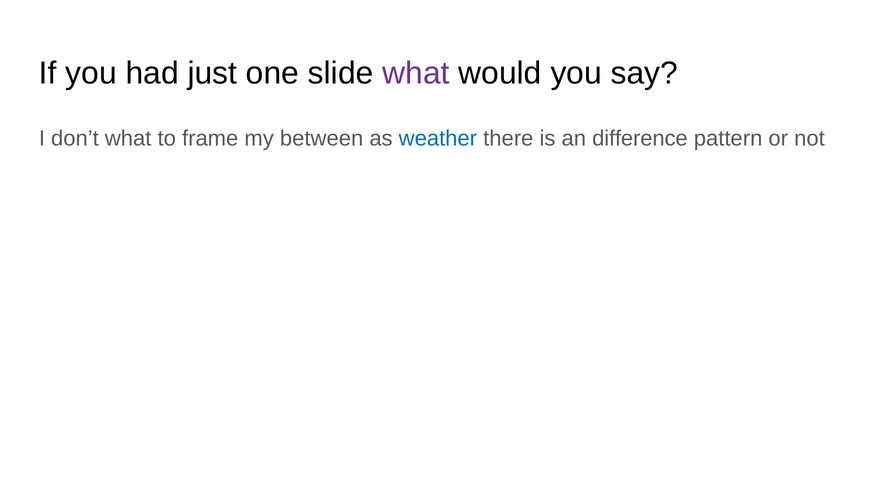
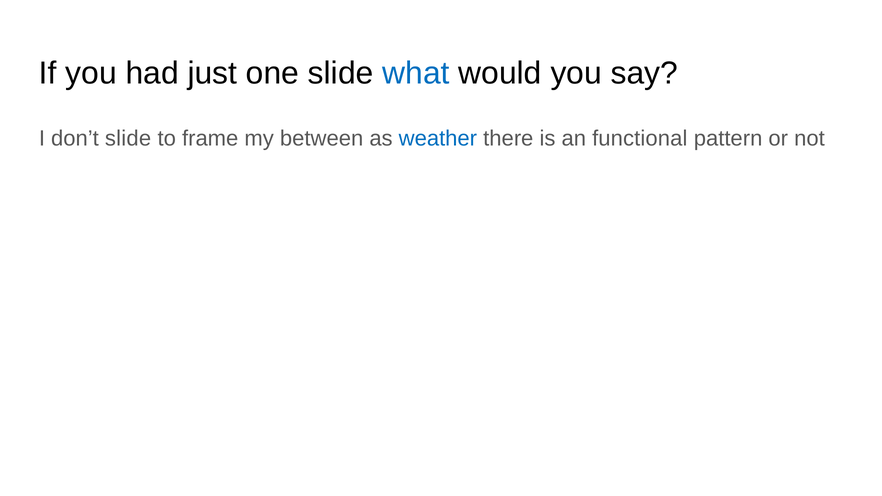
what at (416, 73) colour: purple -> blue
don’t what: what -> slide
difference: difference -> functional
